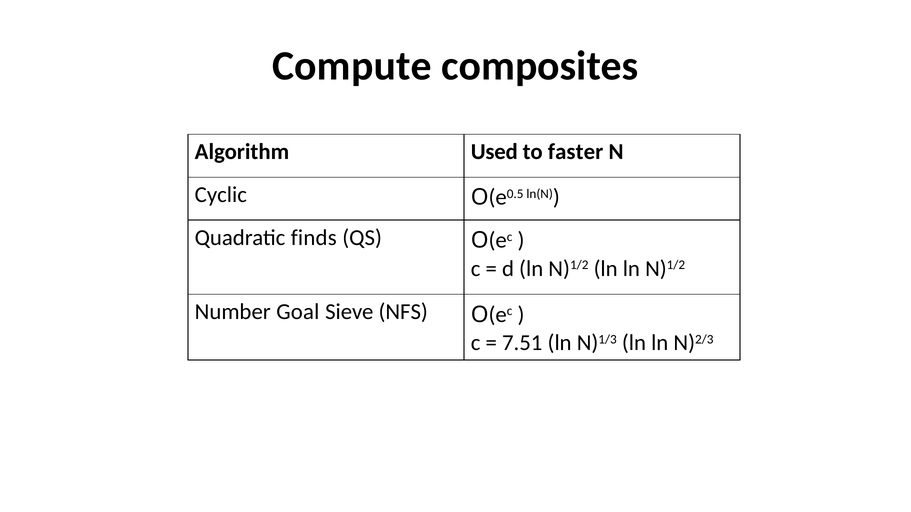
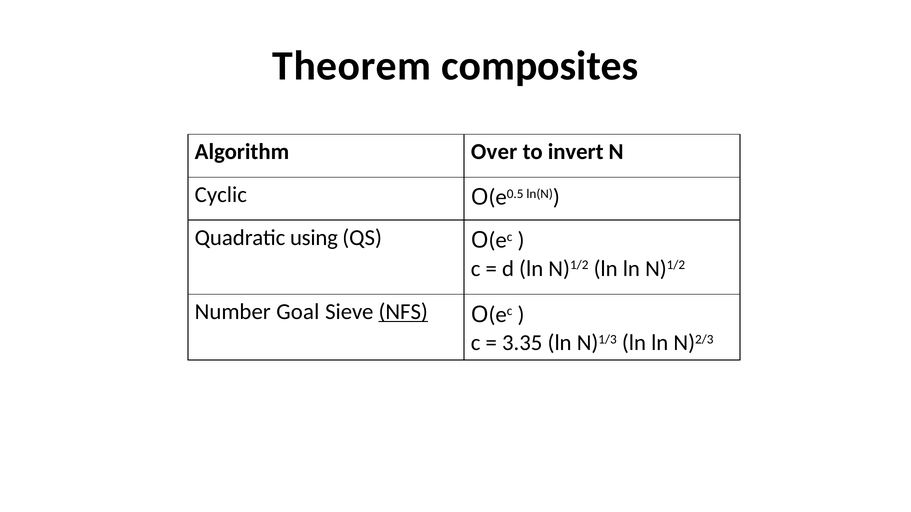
Compute: Compute -> Theorem
Used: Used -> Over
faster: faster -> invert
finds: finds -> using
NFS underline: none -> present
7.51: 7.51 -> 3.35
